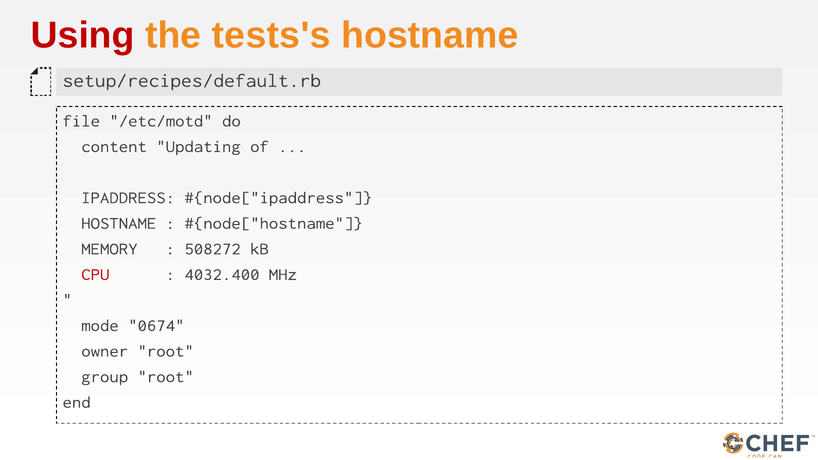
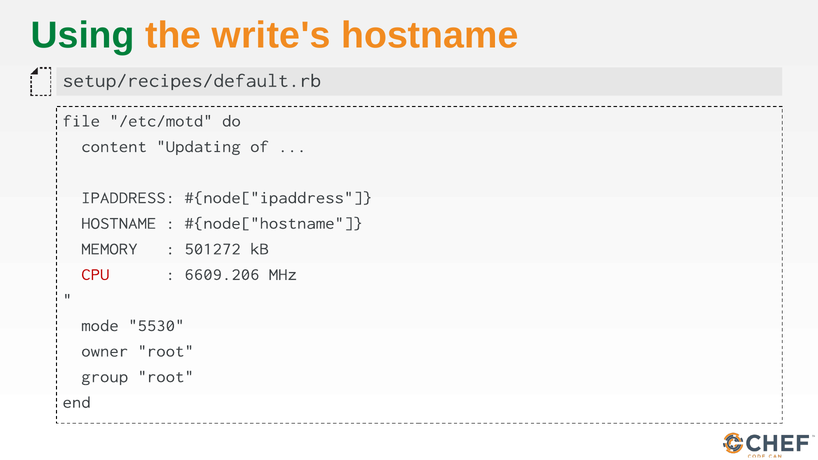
Using colour: red -> green
tests's: tests's -> write's
508272: 508272 -> 501272
4032.400: 4032.400 -> 6609.206
0674: 0674 -> 5530
